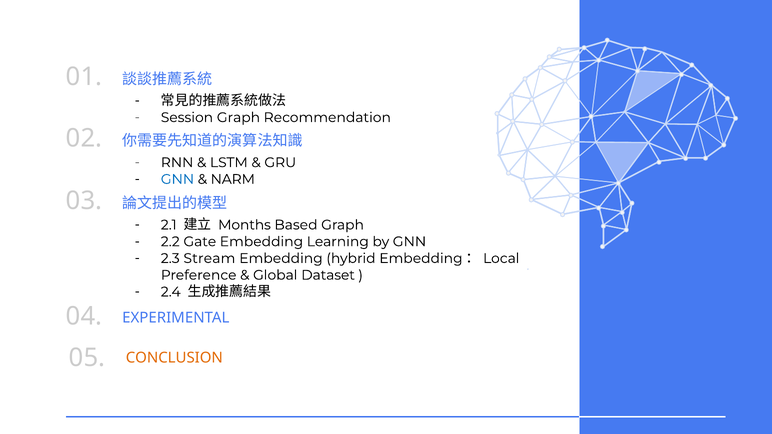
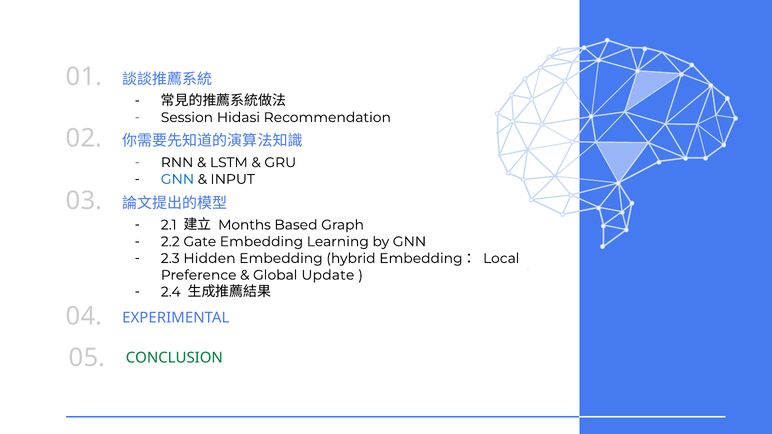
Session Graph: Graph -> Hidasi
NARM: NARM -> INPUT
Stream: Stream -> Hidden
Dataset: Dataset -> Update
CONCLUSION colour: orange -> green
